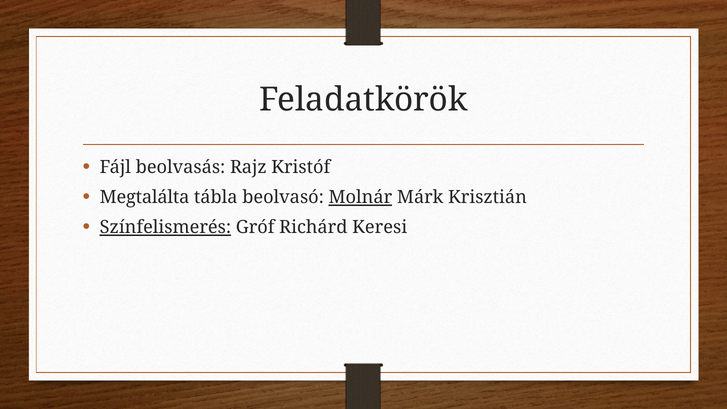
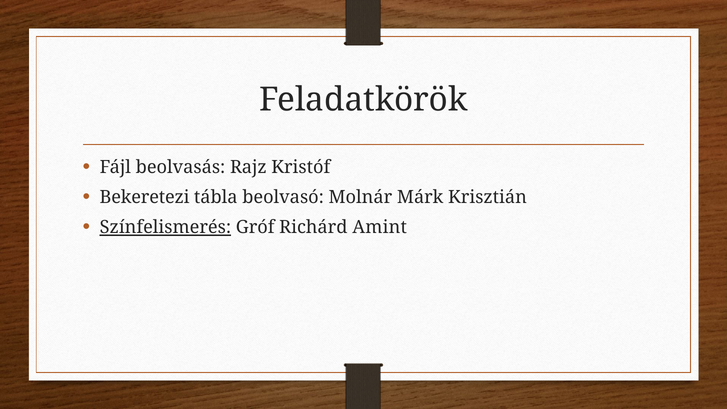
Megtalálta: Megtalálta -> Bekeretezi
Molnár underline: present -> none
Keresi: Keresi -> Amint
